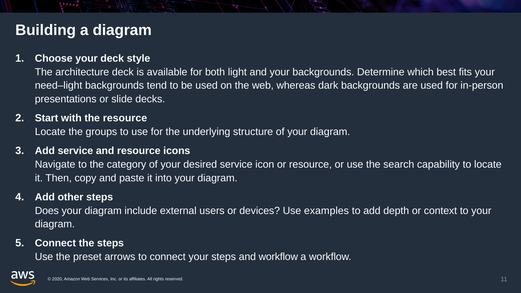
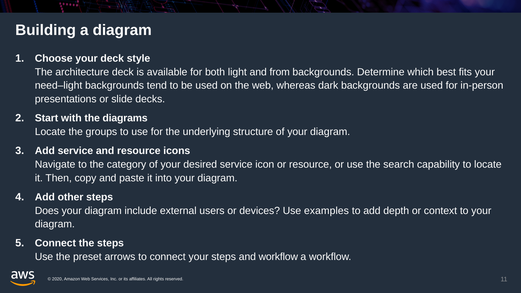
and your: your -> from
the resource: resource -> diagrams
